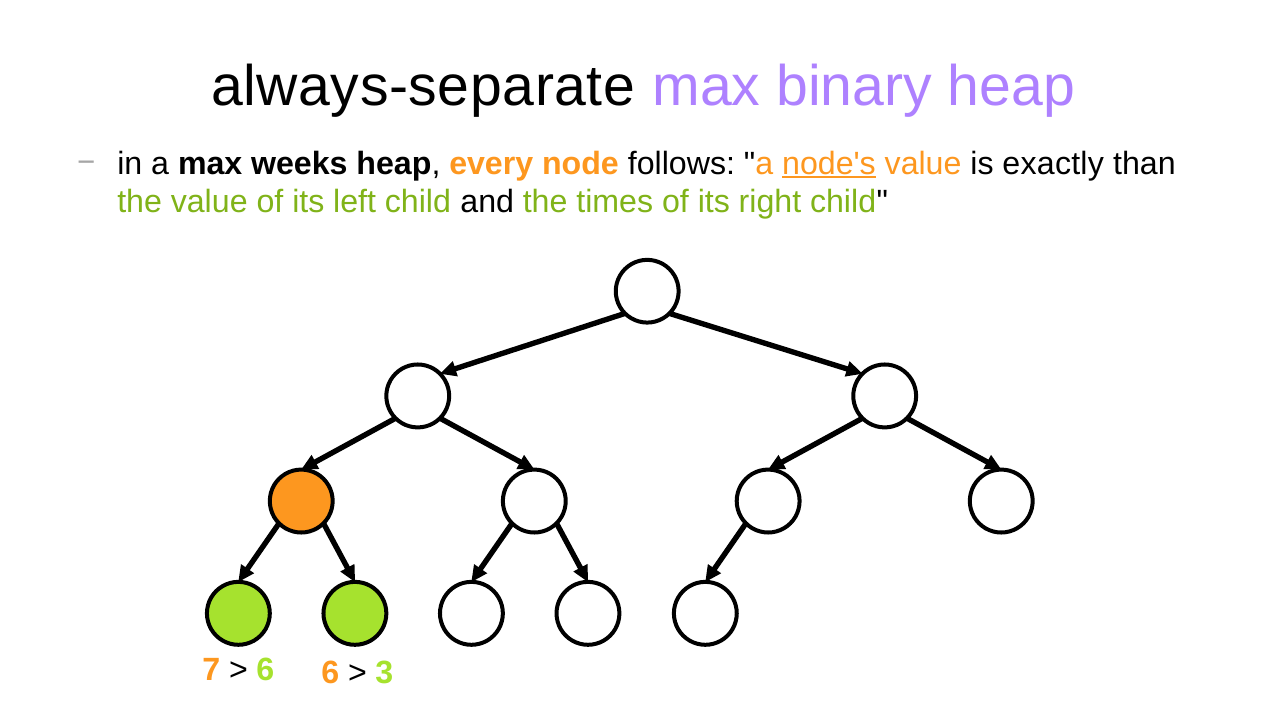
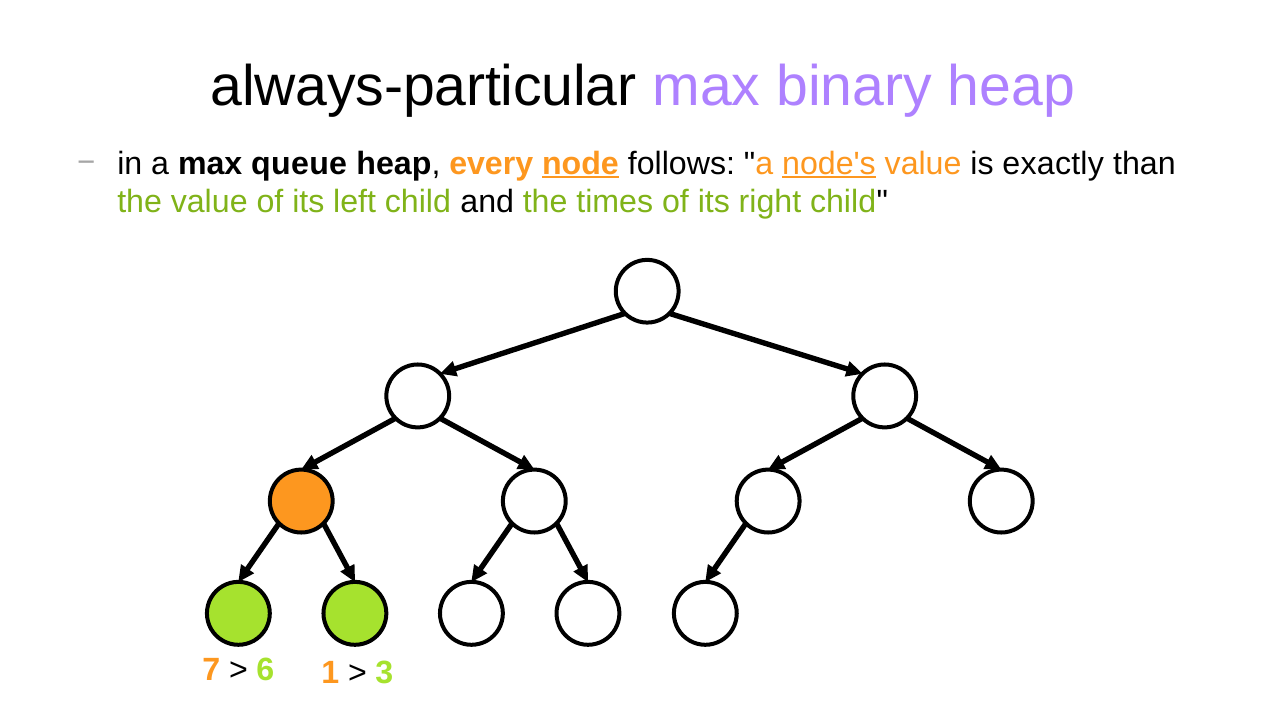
always-separate: always-separate -> always-particular
weeks: weeks -> queue
node underline: none -> present
6 6: 6 -> 1
